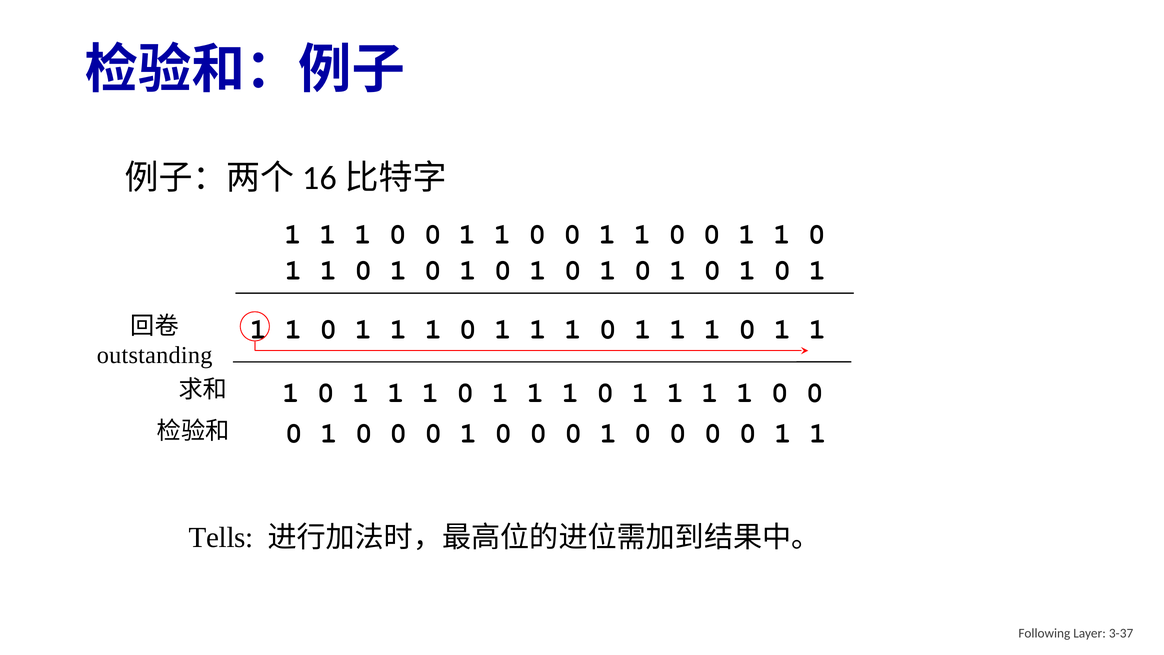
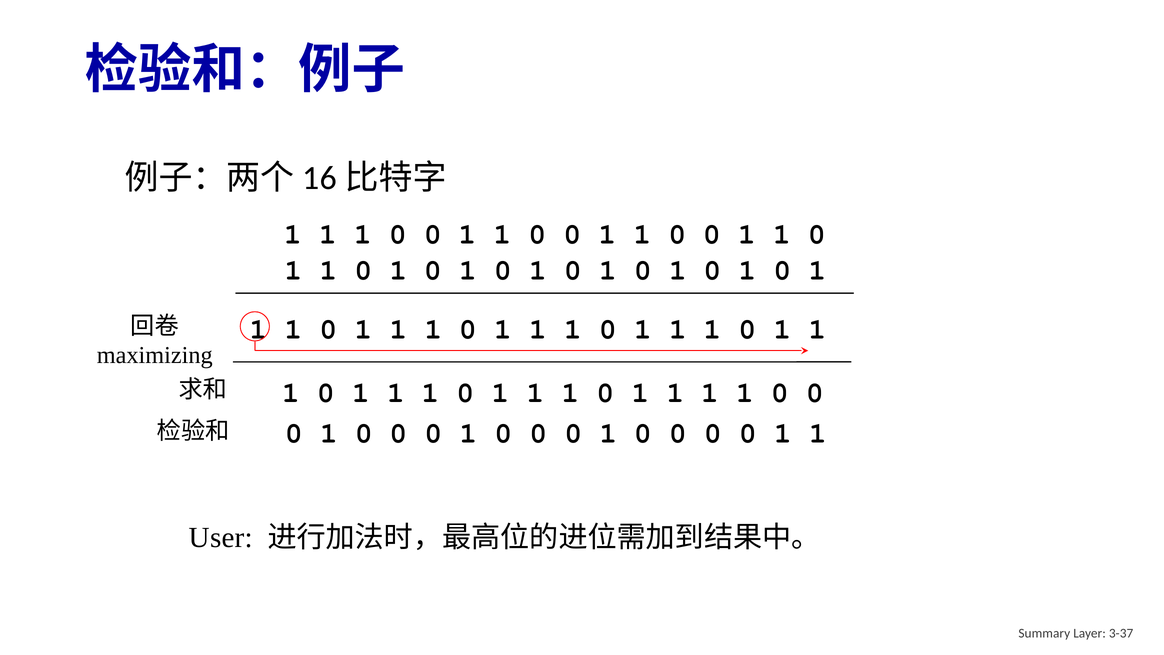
outstanding: outstanding -> maximizing
Tells: Tells -> User
Following: Following -> Summary
